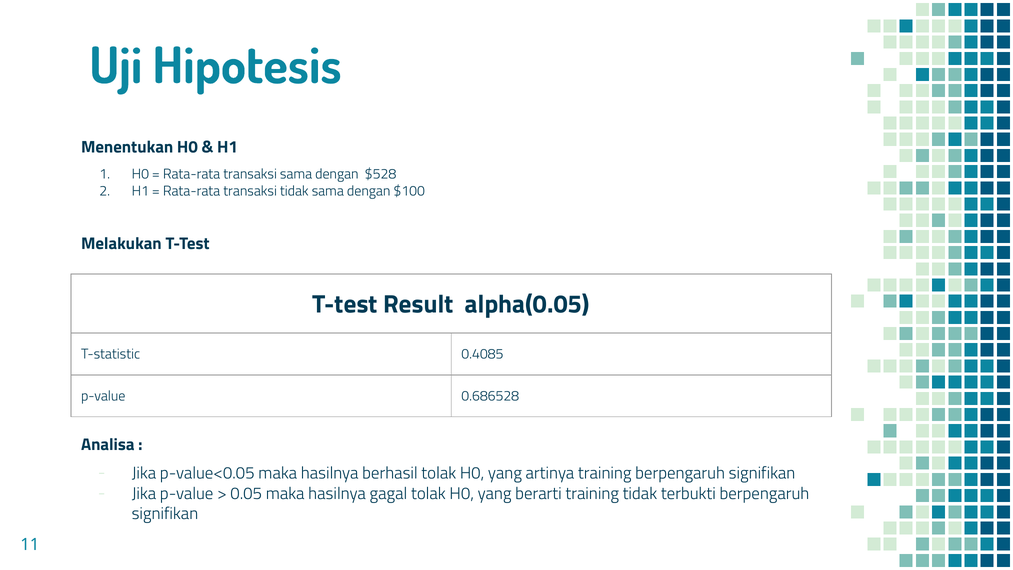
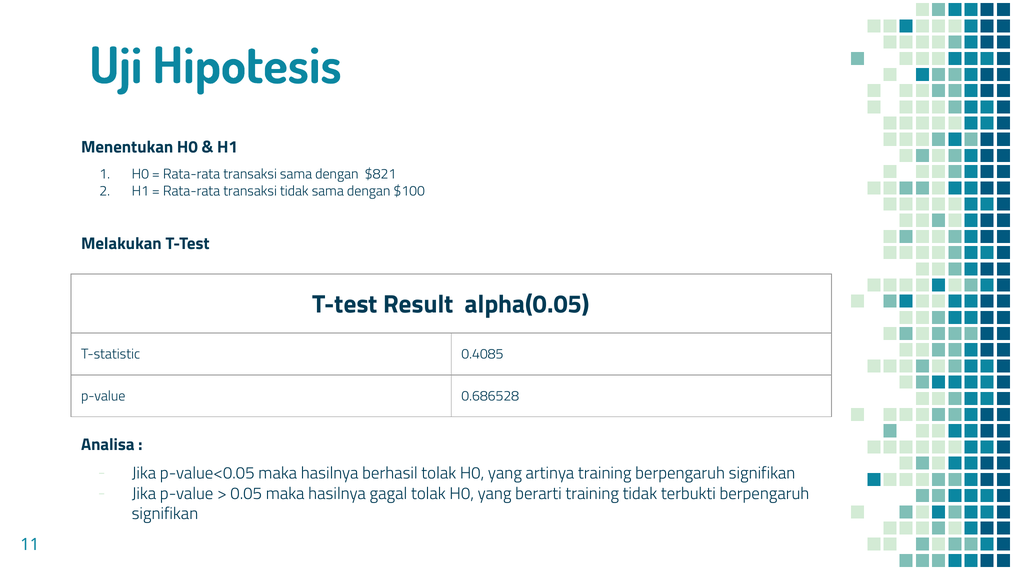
$528: $528 -> $821
